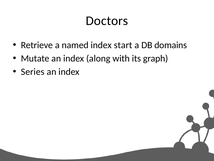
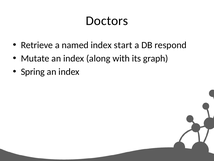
domains: domains -> respond
Series: Series -> Spring
